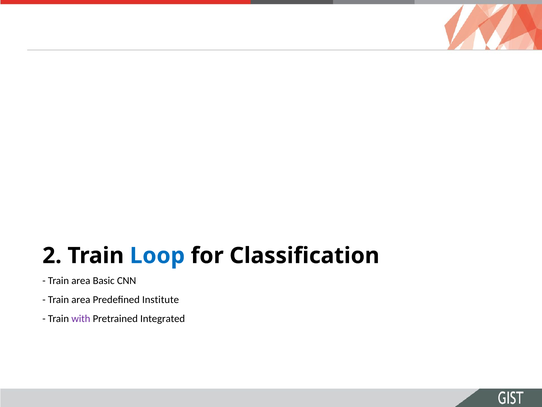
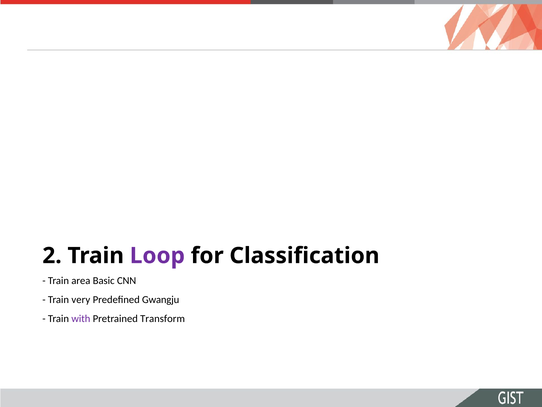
Loop colour: blue -> purple
area at (81, 299): area -> very
Institute: Institute -> Gwangju
Integrated: Integrated -> Transform
